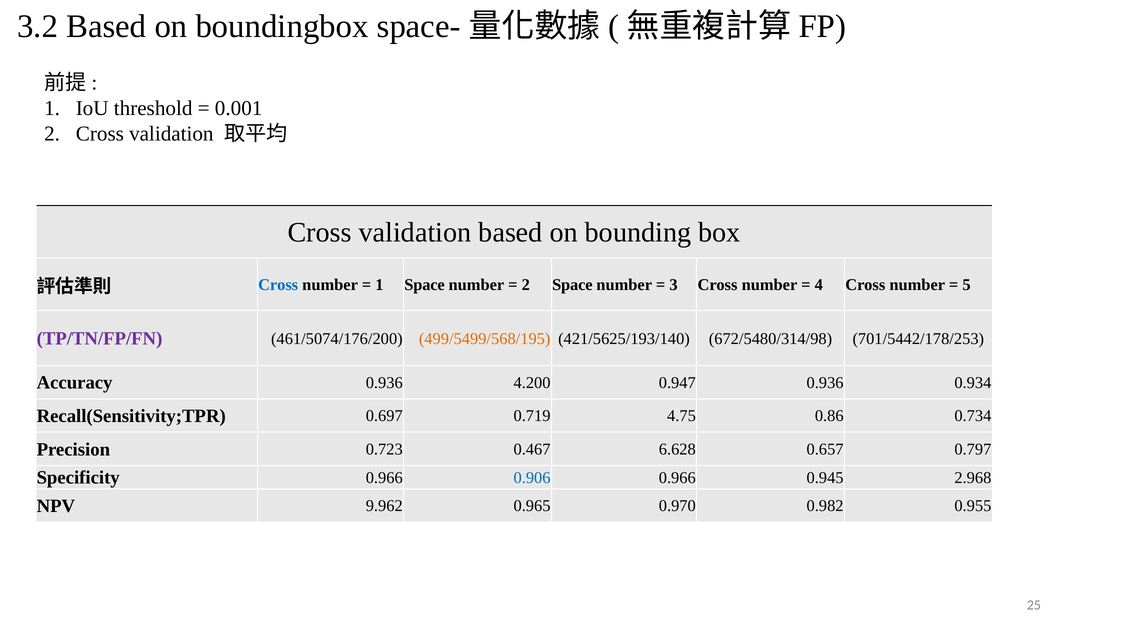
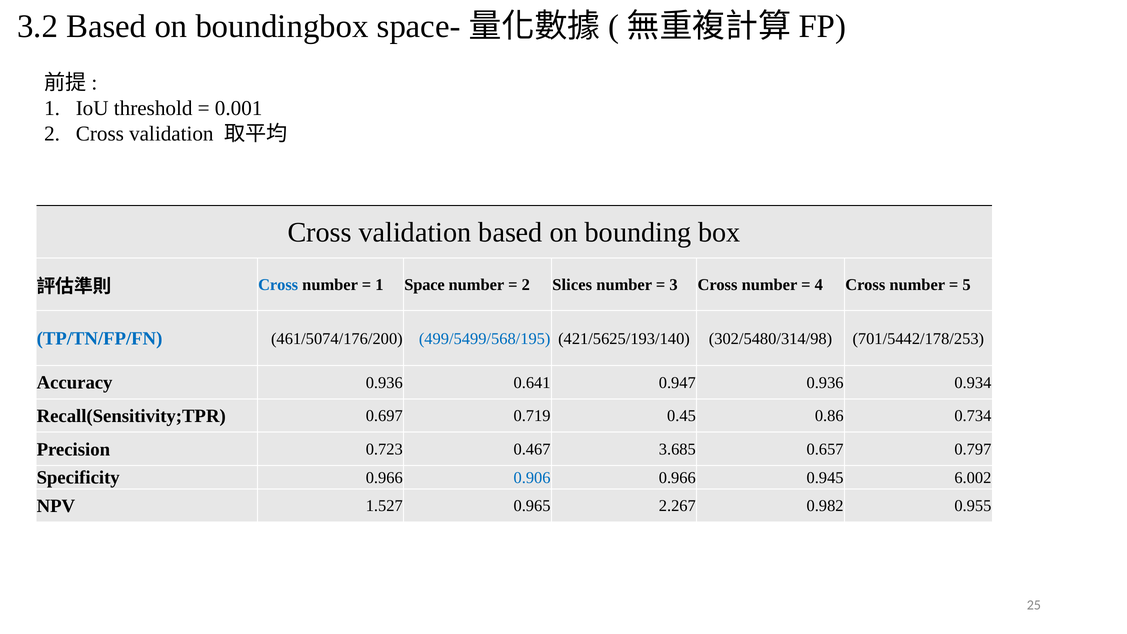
2 Space: Space -> Slices
TP/TN/FP/FN colour: purple -> blue
499/5499/568/195 colour: orange -> blue
672/5480/314/98: 672/5480/314/98 -> 302/5480/314/98
4.200: 4.200 -> 0.641
4.75: 4.75 -> 0.45
6.628: 6.628 -> 3.685
2.968: 2.968 -> 6.002
9.962: 9.962 -> 1.527
0.970: 0.970 -> 2.267
